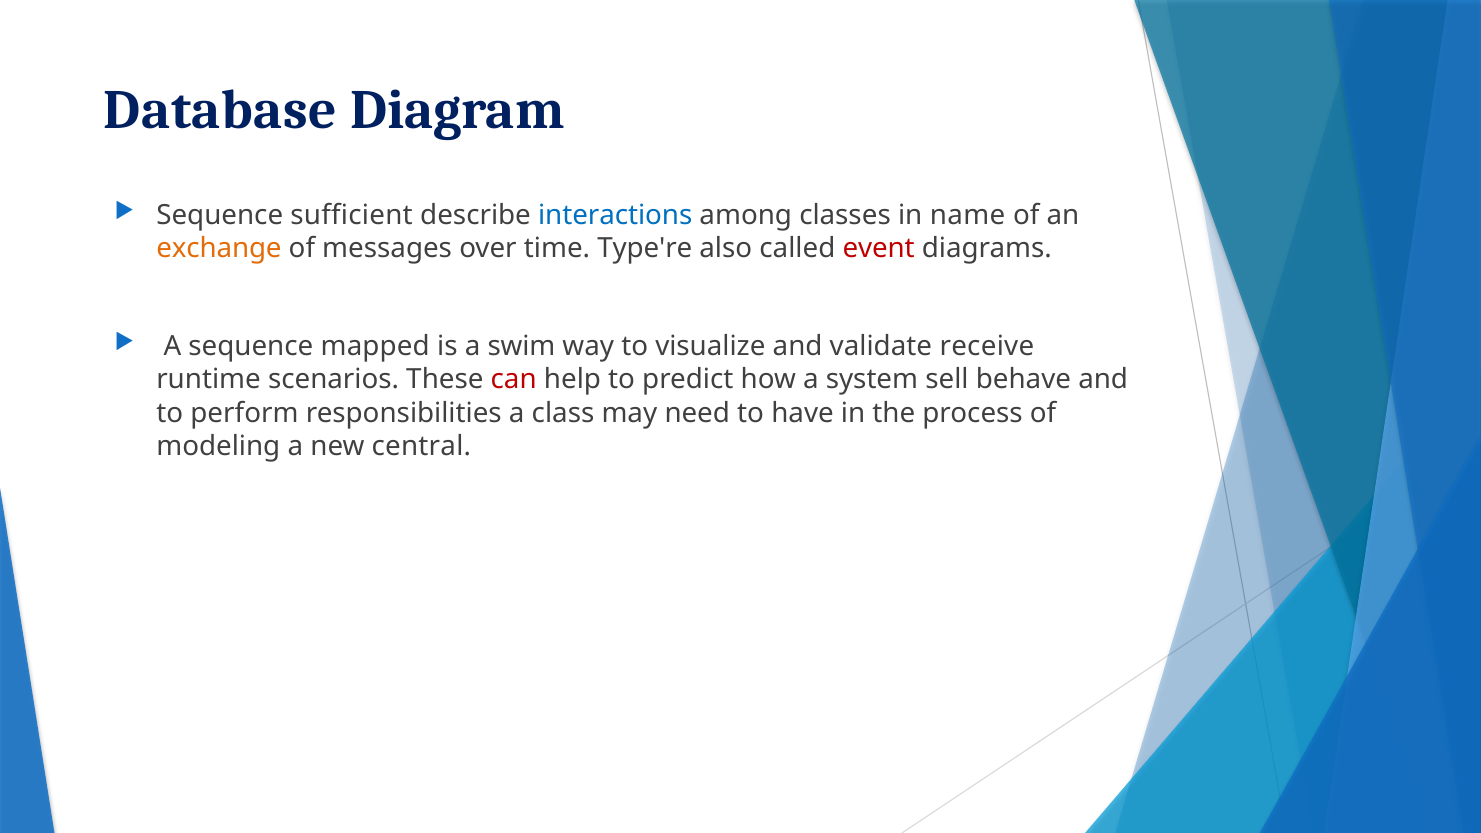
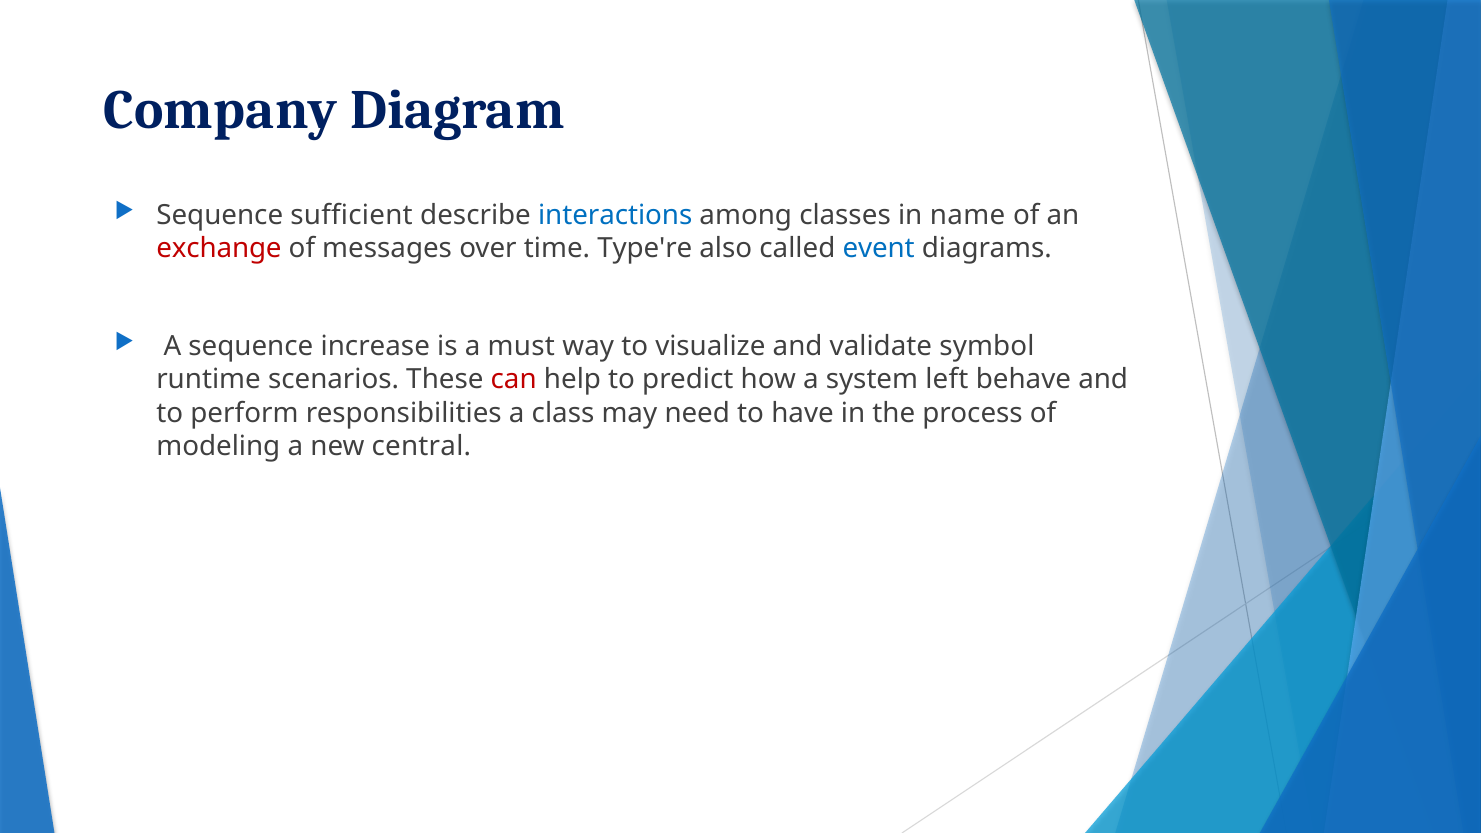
Database: Database -> Company
exchange colour: orange -> red
event colour: red -> blue
mapped: mapped -> increase
swim: swim -> must
receive: receive -> symbol
sell: sell -> left
